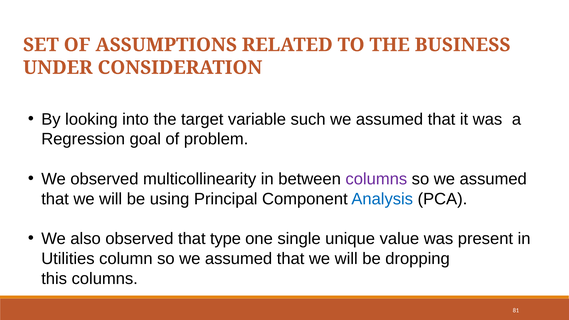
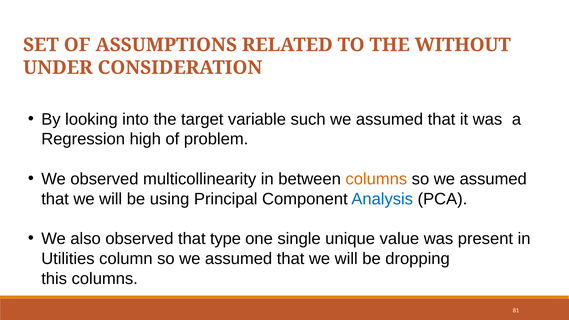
BUSINESS: BUSINESS -> WITHOUT
goal: goal -> high
columns at (376, 179) colour: purple -> orange
